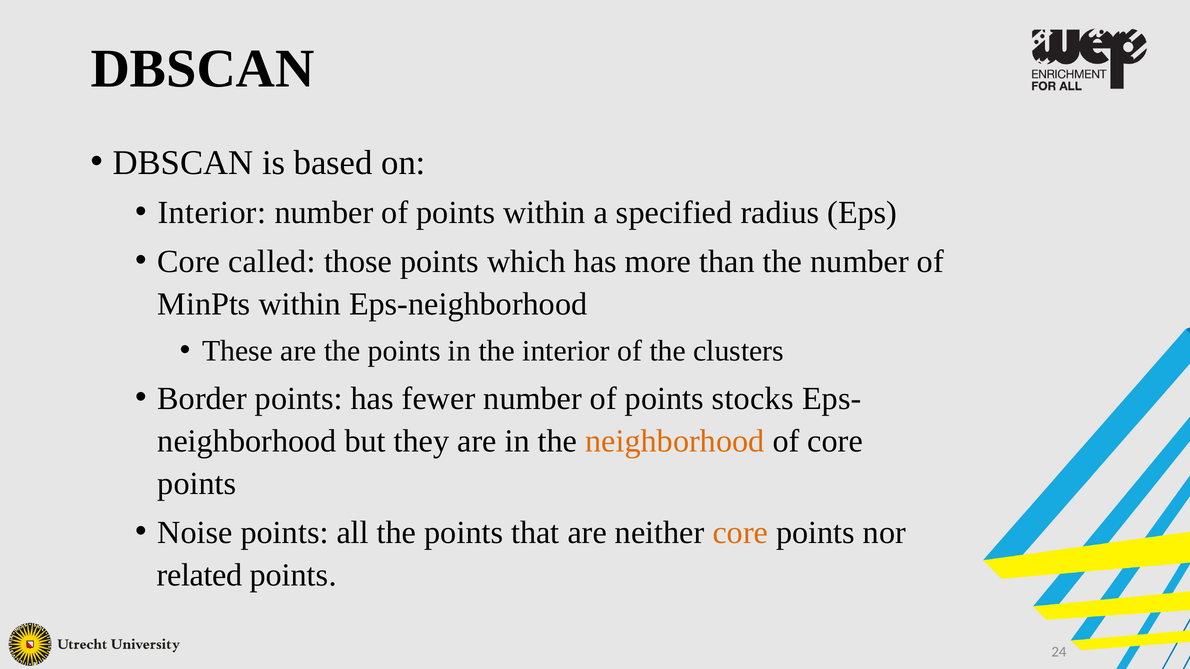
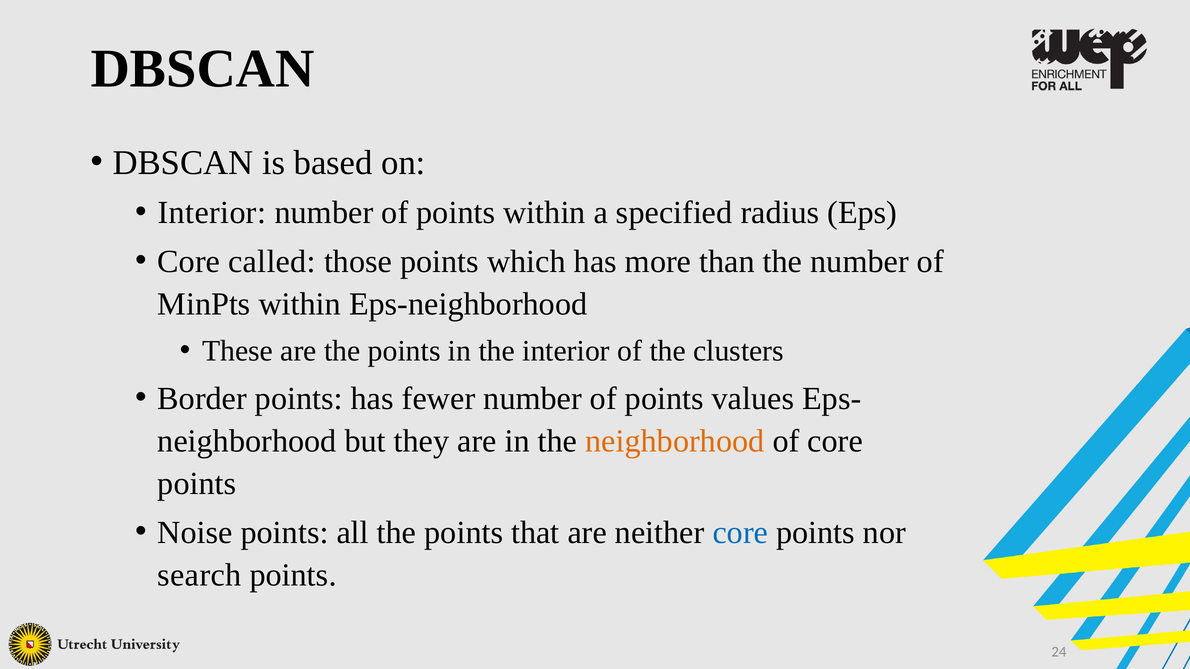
stocks: stocks -> values
core at (740, 533) colour: orange -> blue
related: related -> search
